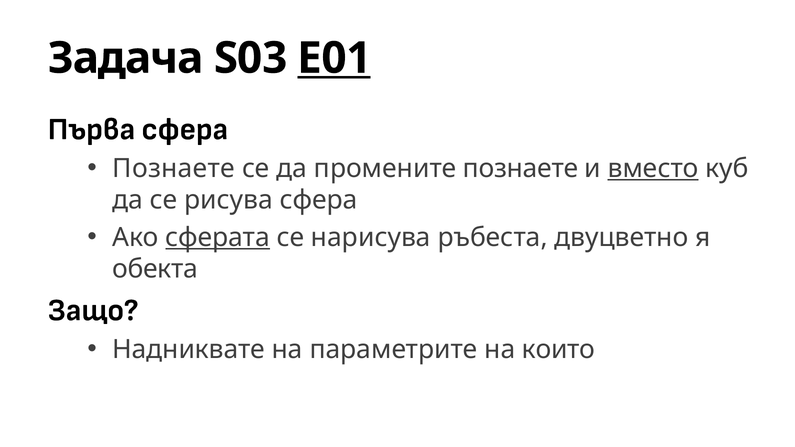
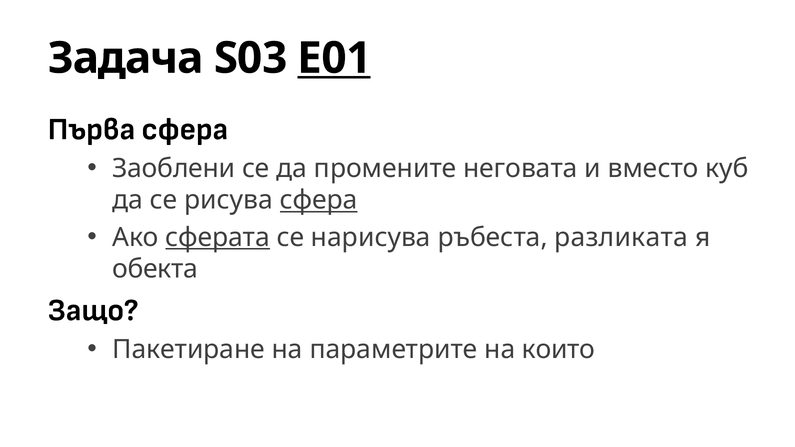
Познаете at (174, 168): Познаете -> Заоблени
промените познаете: познаете -> неговата
вместо underline: present -> none
сфера at (319, 200) underline: none -> present
двуцветно: двуцветно -> разликата
Надниквате: Надниквате -> Пакетиране
